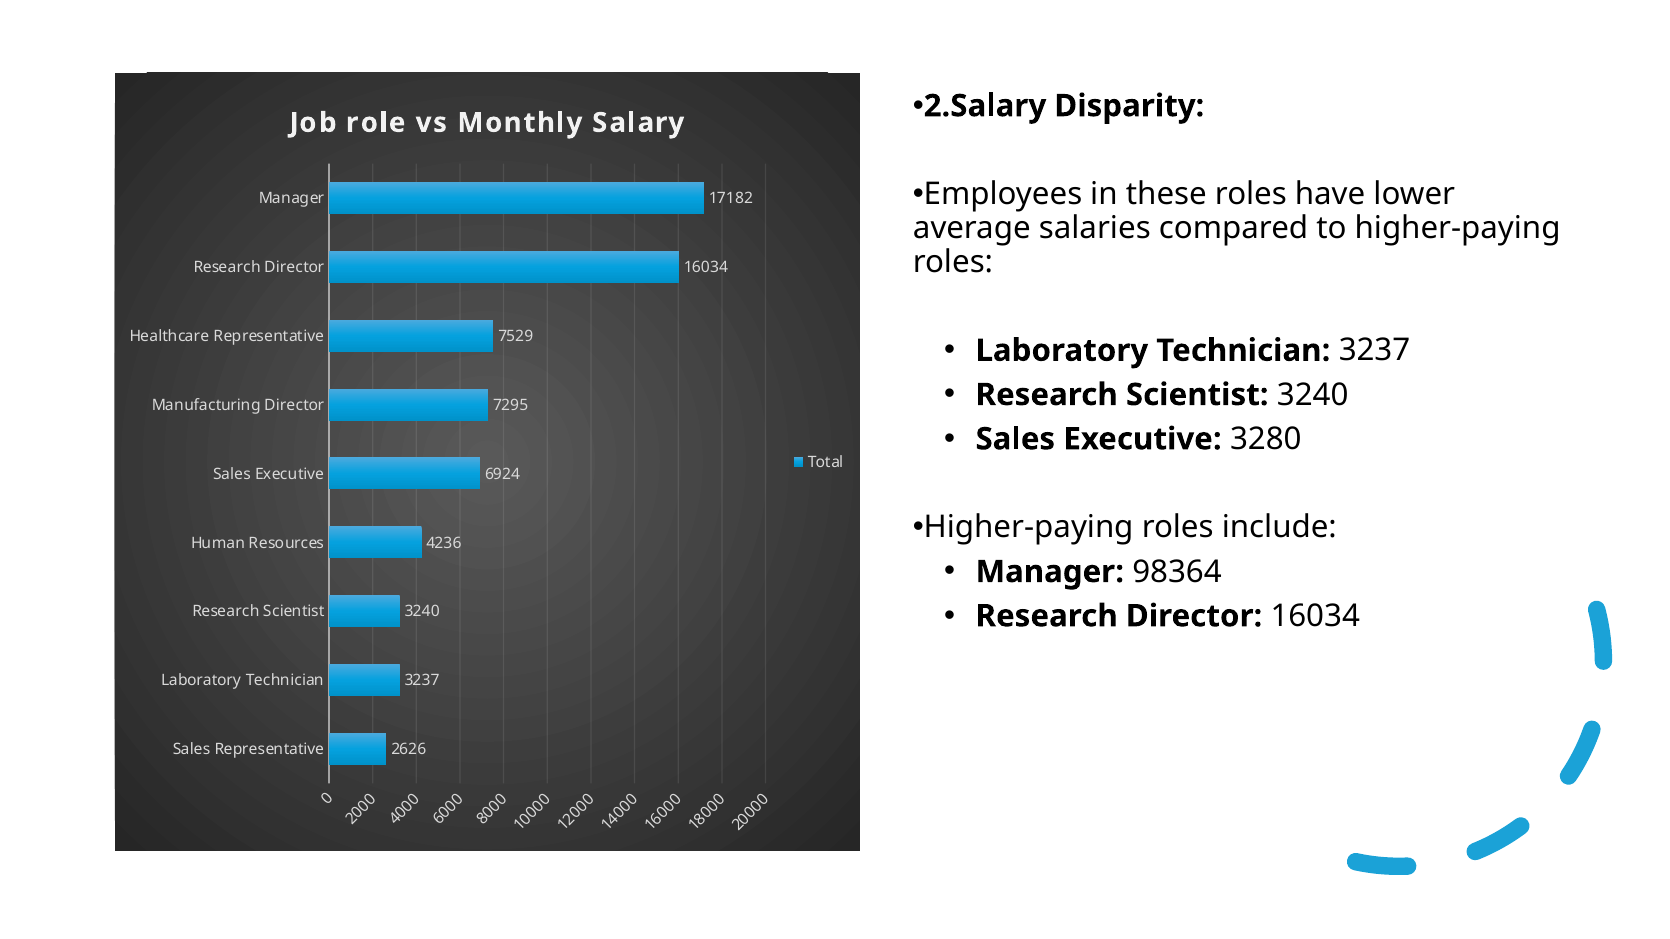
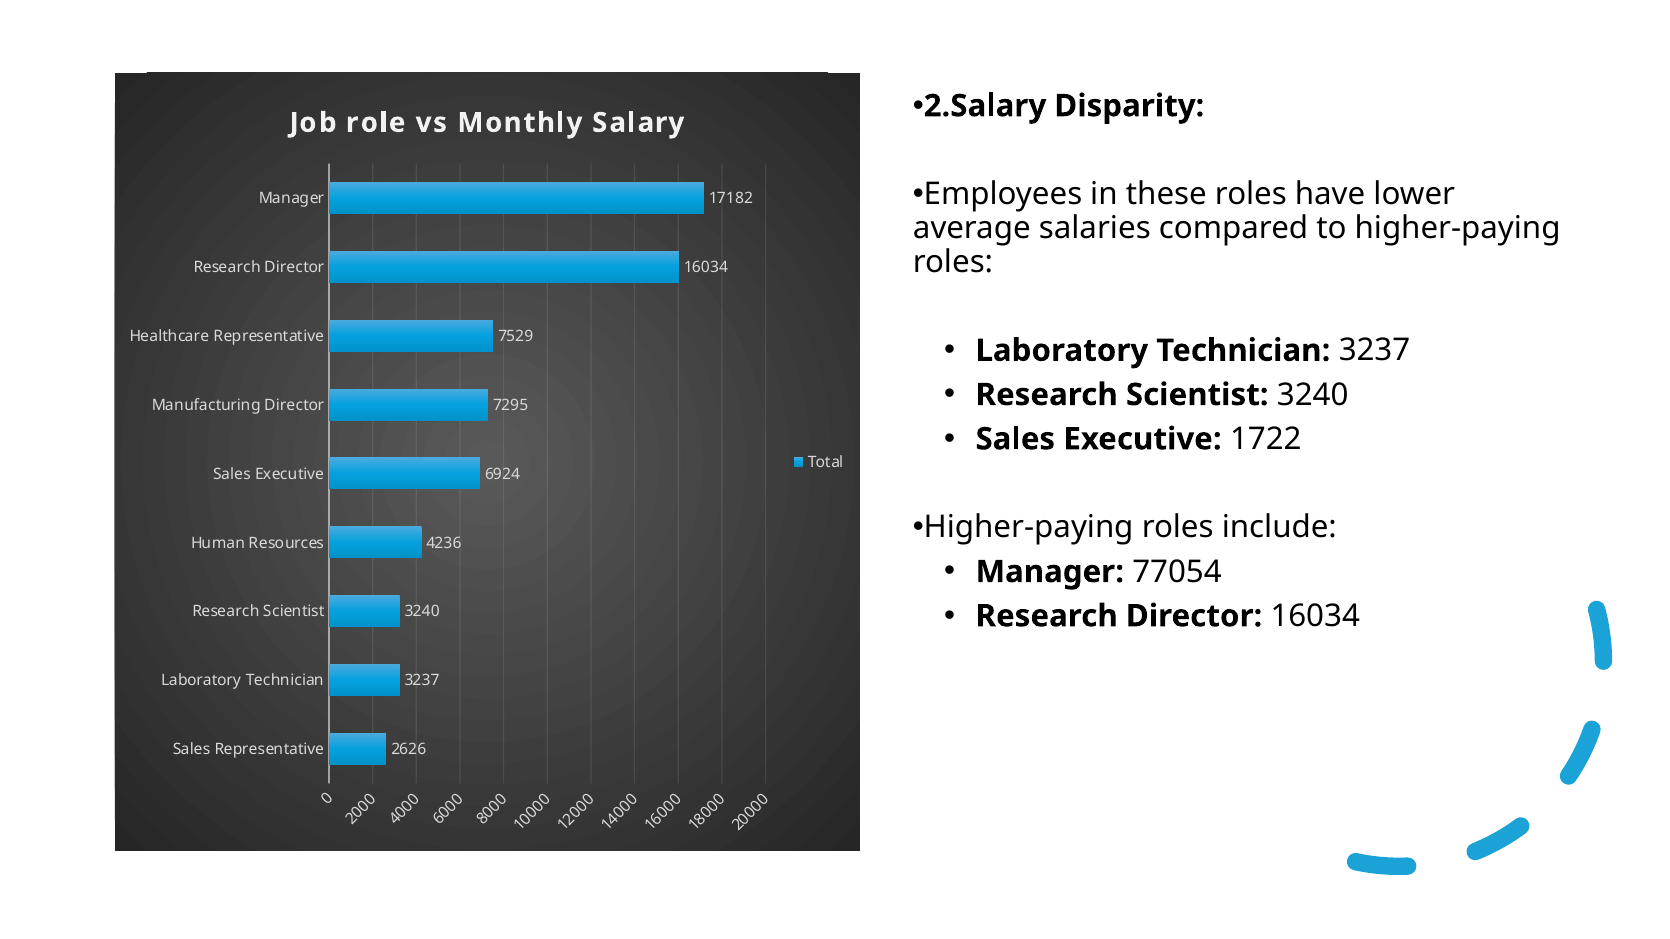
3280: 3280 -> 1722
98364: 98364 -> 77054
